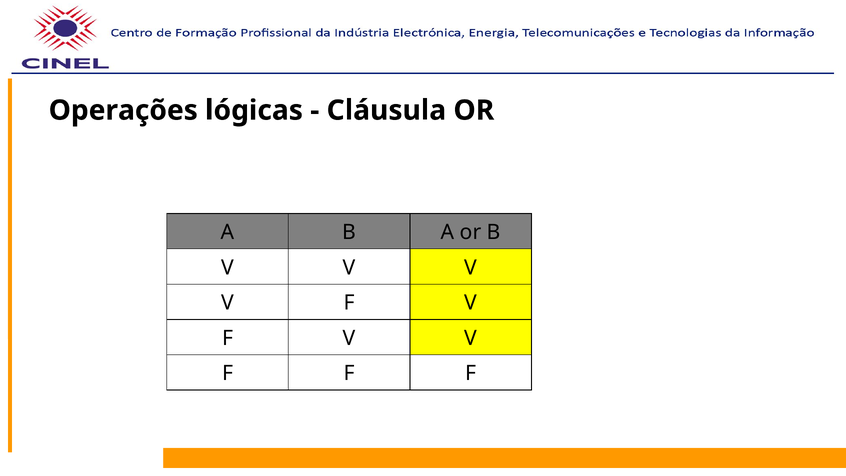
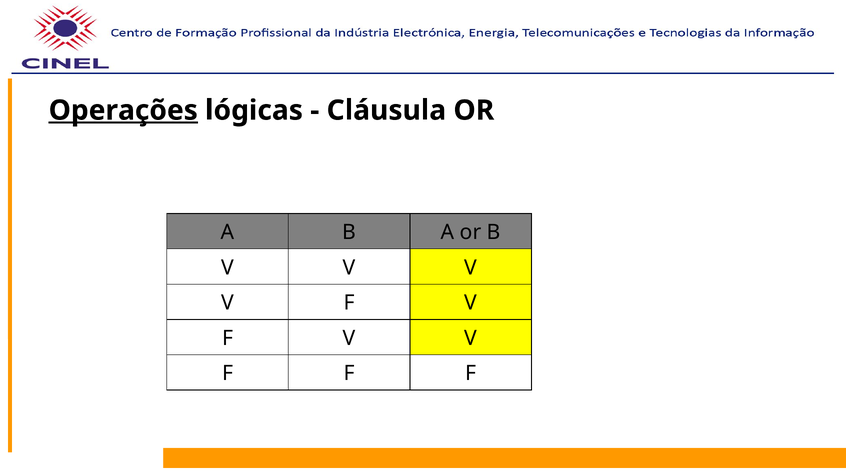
Operações underline: none -> present
